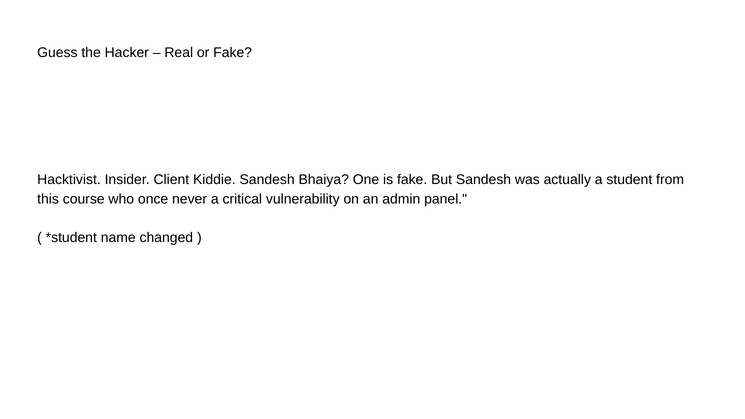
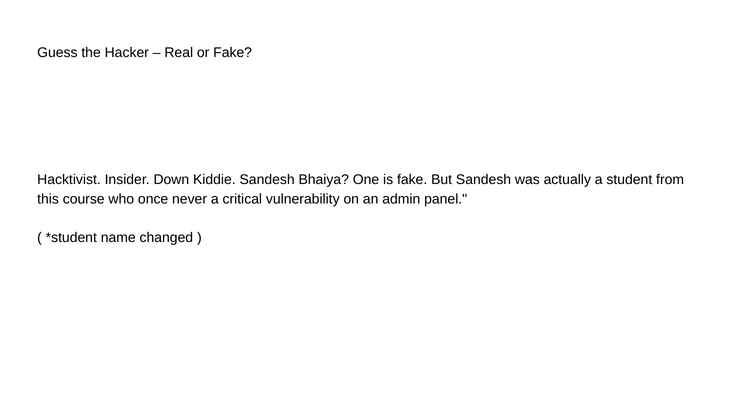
Client: Client -> Down
